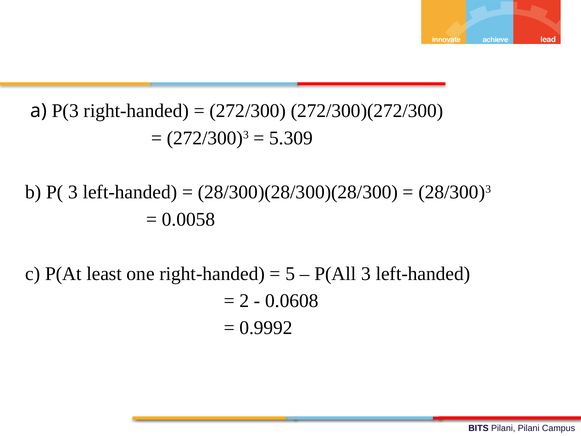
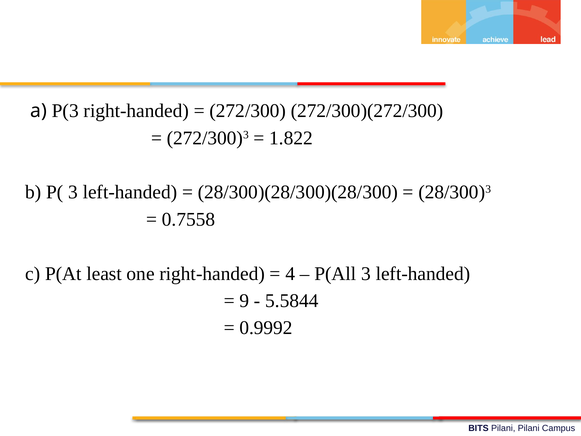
5.309: 5.309 -> 1.822
0.0058: 0.0058 -> 0.7558
5: 5 -> 4
2: 2 -> 9
0.0608: 0.0608 -> 5.5844
